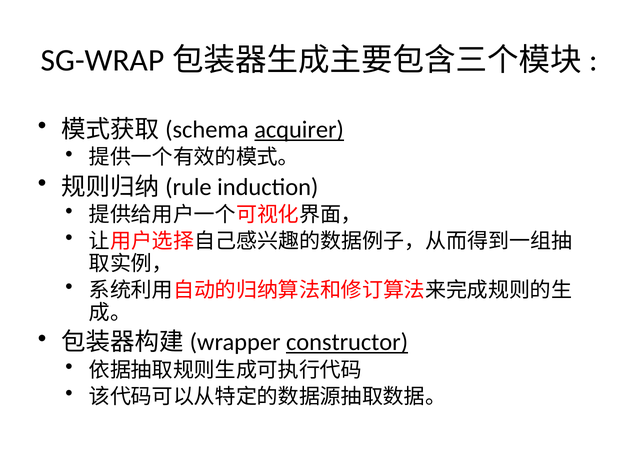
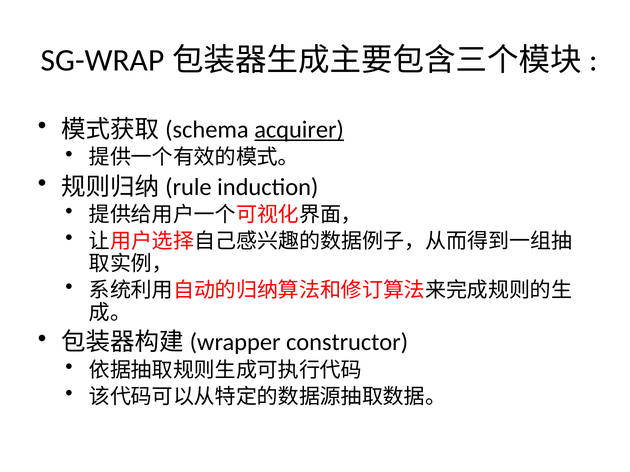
constructor underline: present -> none
